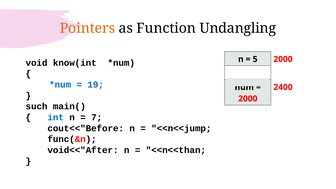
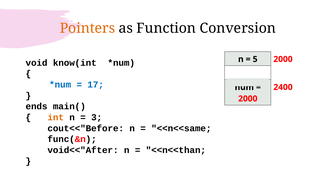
Undangling: Undangling -> Conversion
19: 19 -> 17
such: such -> ends
int colour: blue -> orange
7: 7 -> 3
<<n<<jump: <<n<<jump -> <<n<<same
